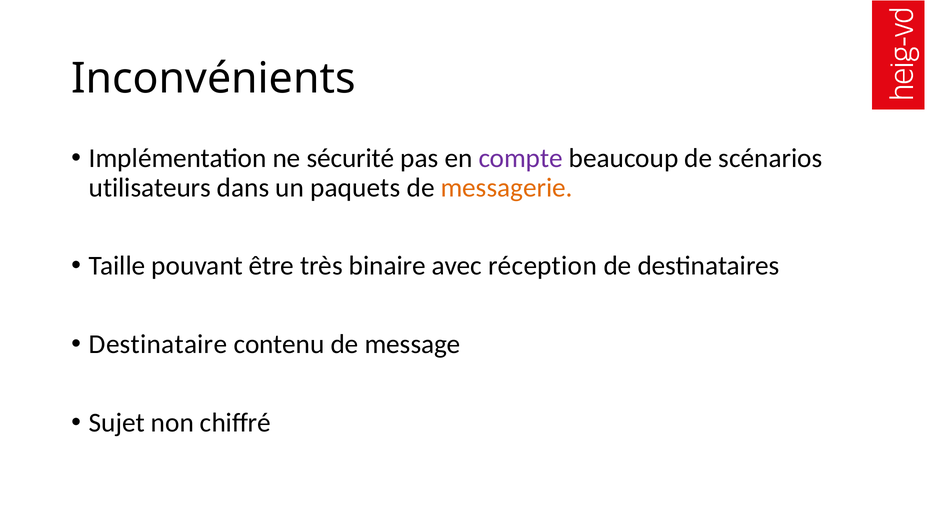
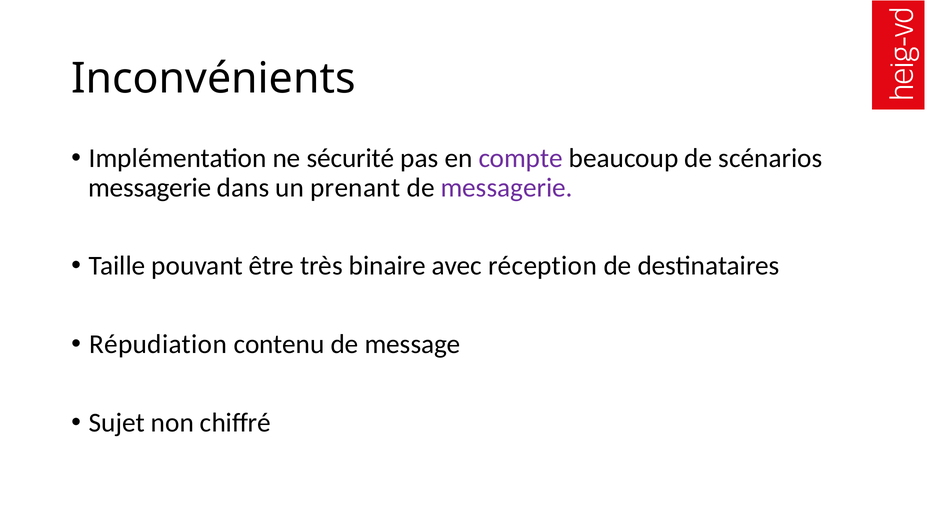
utilisateurs at (150, 188): utilisateurs -> messagerie
paquets: paquets -> prenant
messagerie at (507, 188) colour: orange -> purple
Destinataire: Destinataire -> Répudiation
